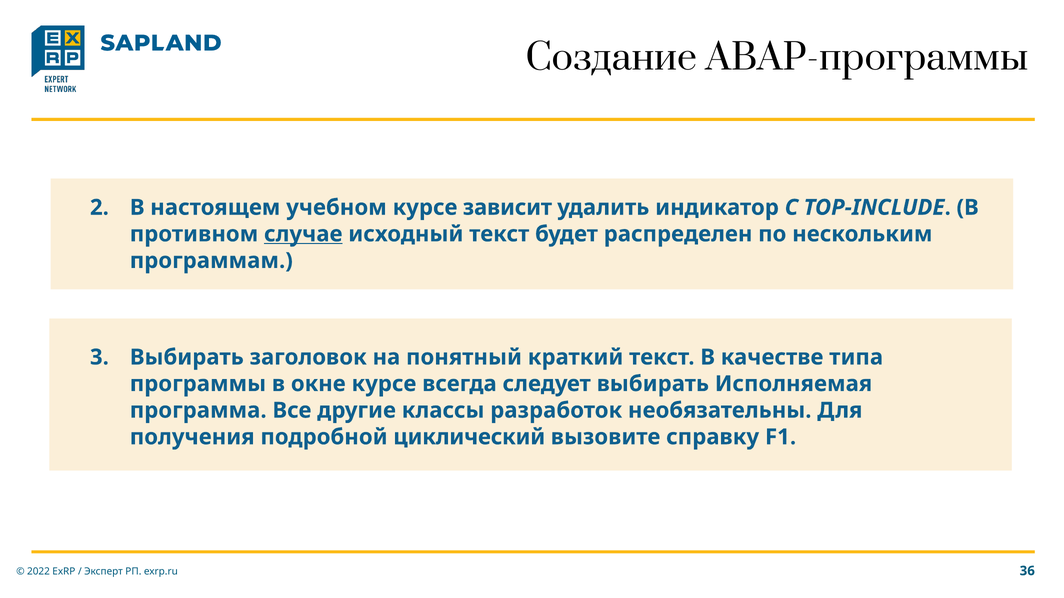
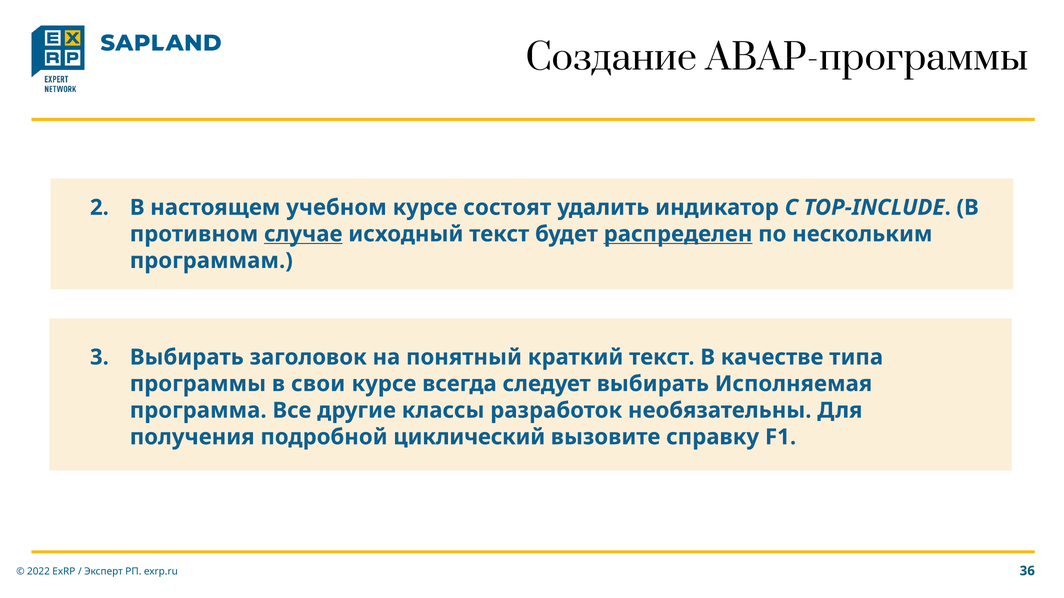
зависит: зависит -> состоят
распределен underline: none -> present
окне: окне -> свои
